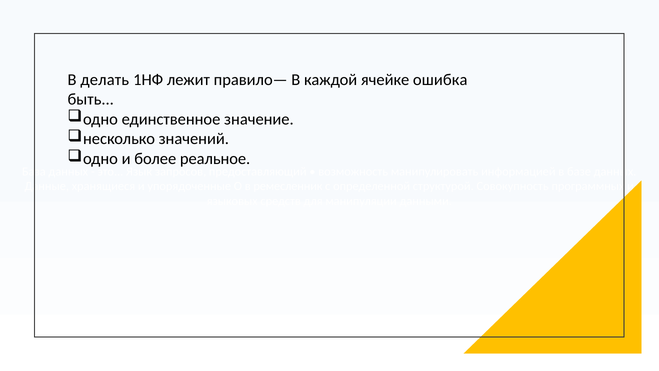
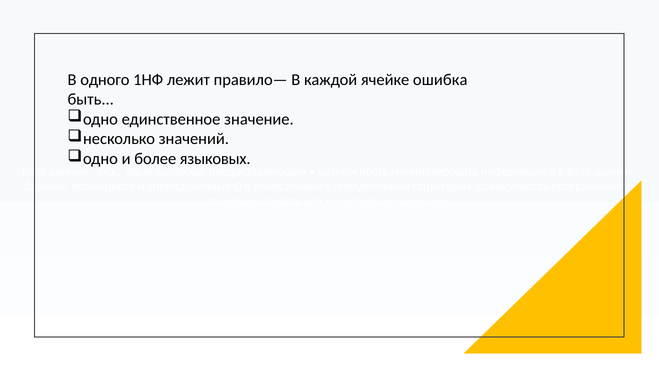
делать: делать -> одного
более реальное: реальное -> языковых
